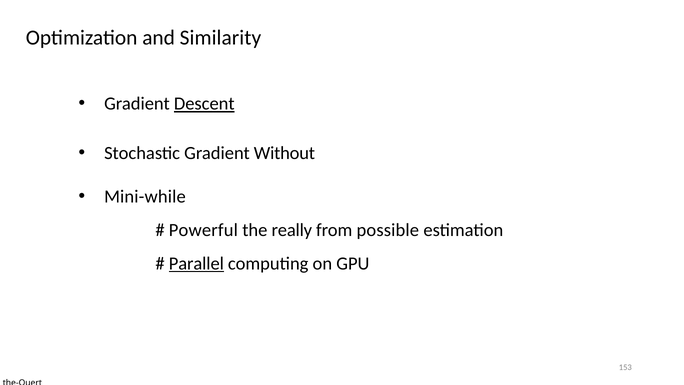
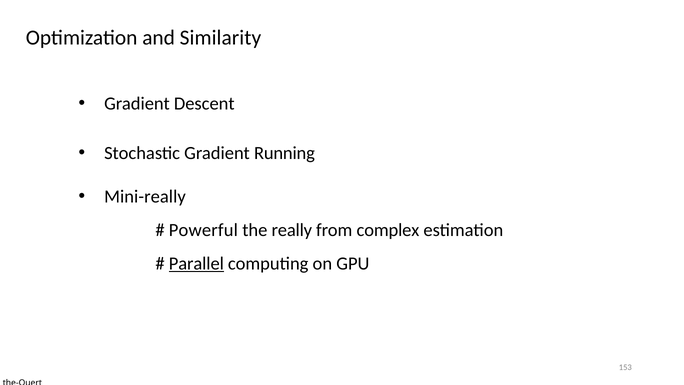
Descent underline: present -> none
Without: Without -> Running
Mini-while: Mini-while -> Mini-really
possible: possible -> complex
